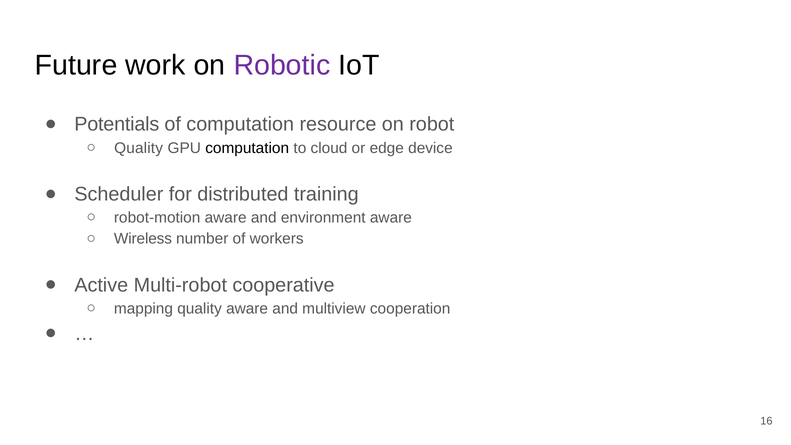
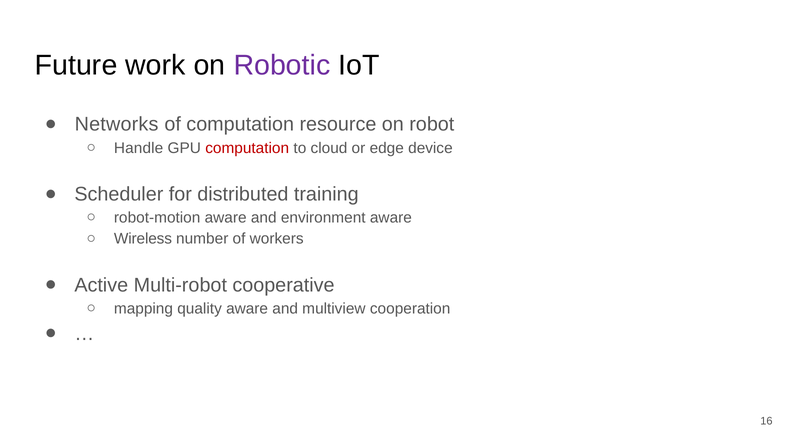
Potentials: Potentials -> Networks
Quality at (139, 148): Quality -> Handle
computation at (247, 148) colour: black -> red
